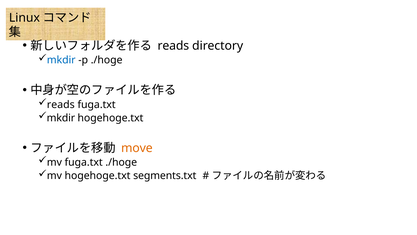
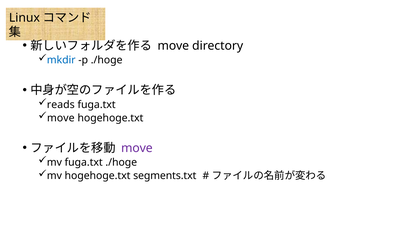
reads at (173, 46): reads -> move
mkdir at (61, 118): mkdir -> move
move at (137, 148) colour: orange -> purple
